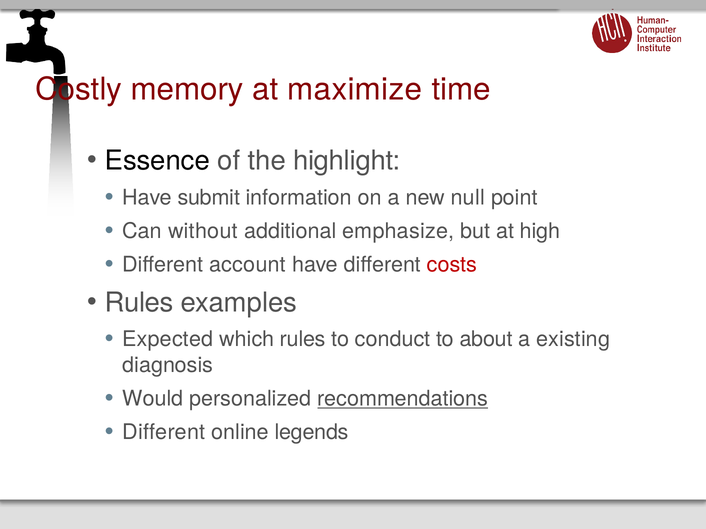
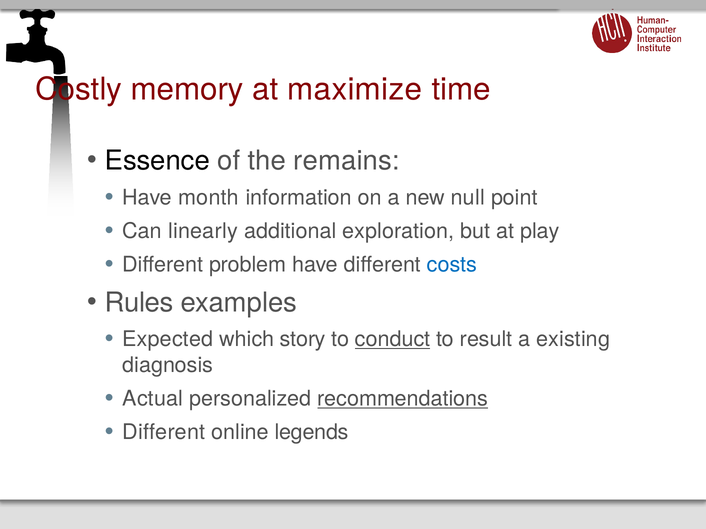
highlight: highlight -> remains
submit: submit -> month
without: without -> linearly
emphasize: emphasize -> exploration
high: high -> play
account: account -> problem
costs colour: red -> blue
which rules: rules -> story
conduct underline: none -> present
about: about -> result
Would: Would -> Actual
